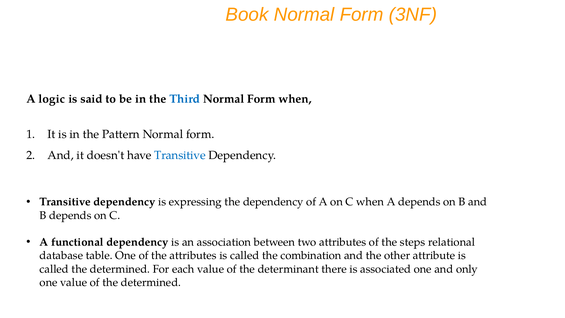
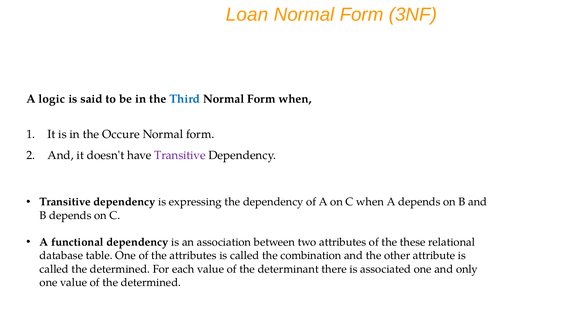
Book: Book -> Loan
Pattern: Pattern -> Occure
Transitive at (180, 155) colour: blue -> purple
steps: steps -> these
